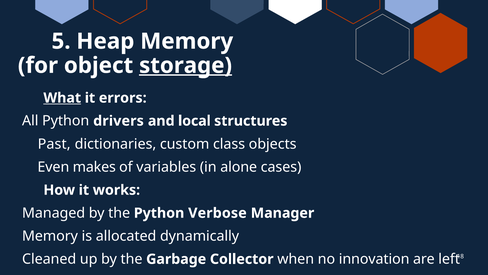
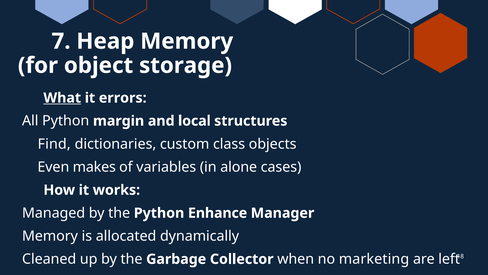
5: 5 -> 7
storage underline: present -> none
drivers: drivers -> margin
Past: Past -> Find
Verbose: Verbose -> Enhance
innovation: innovation -> marketing
